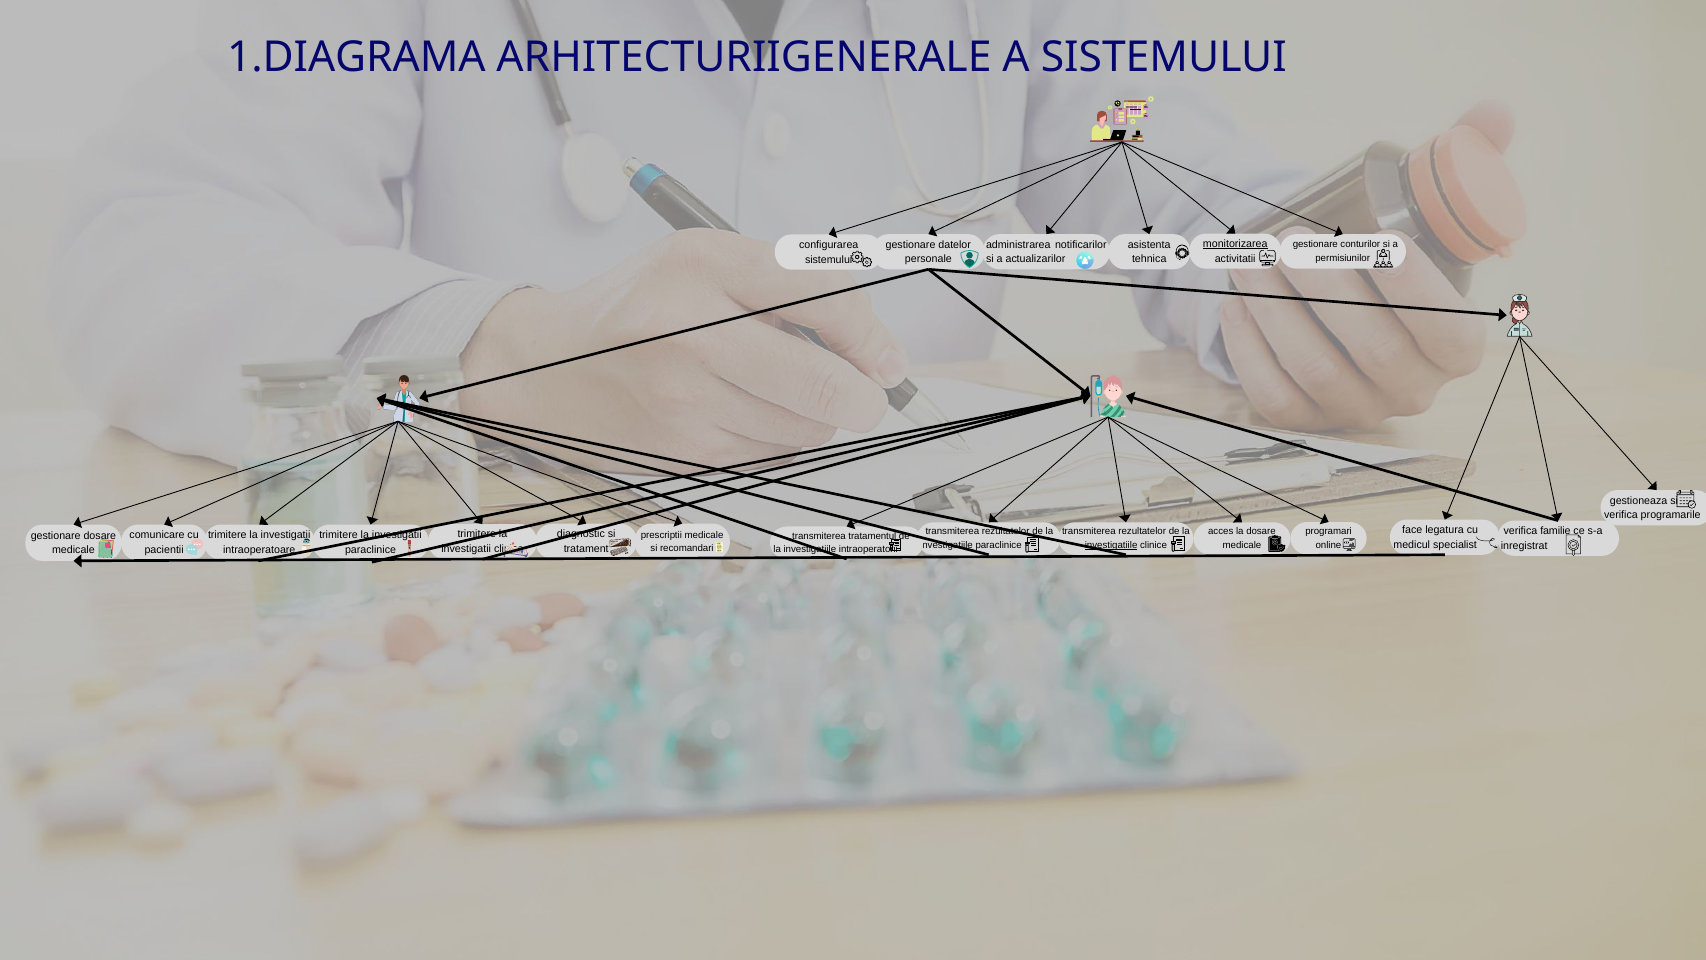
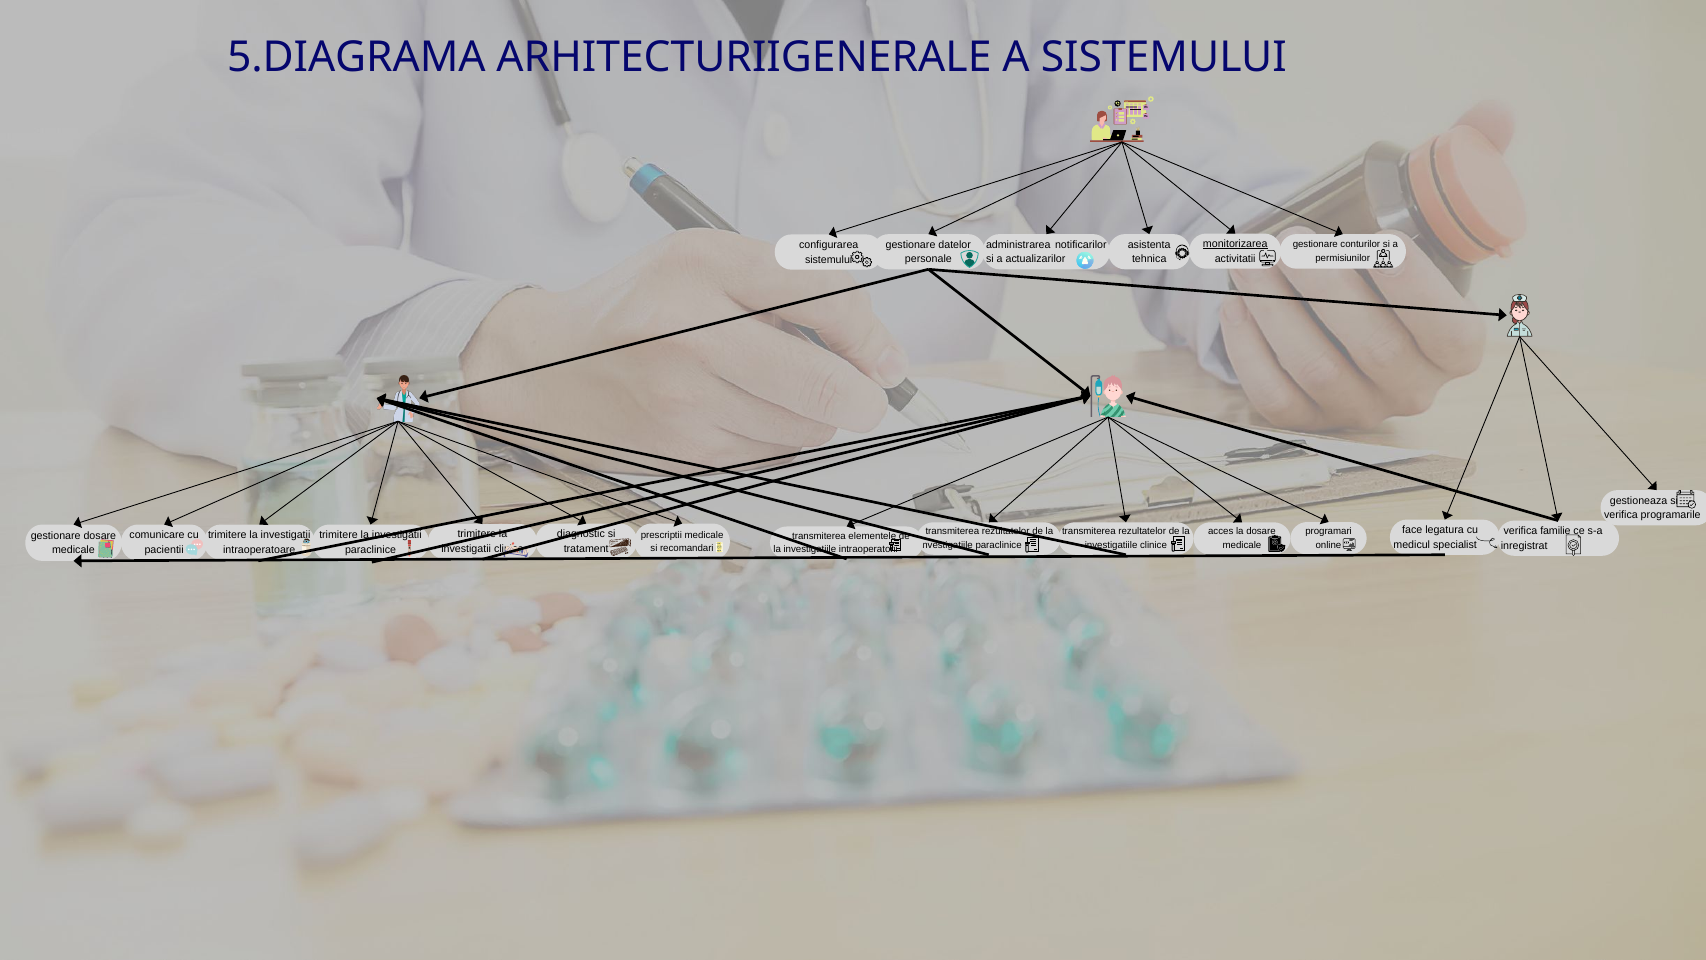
1.DIAGRAMA: 1.DIAGRAMA -> 5.DIAGRAMA
tratamentul: tratamentul -> elementele
investigatiile at (1111, 545) underline: present -> none
